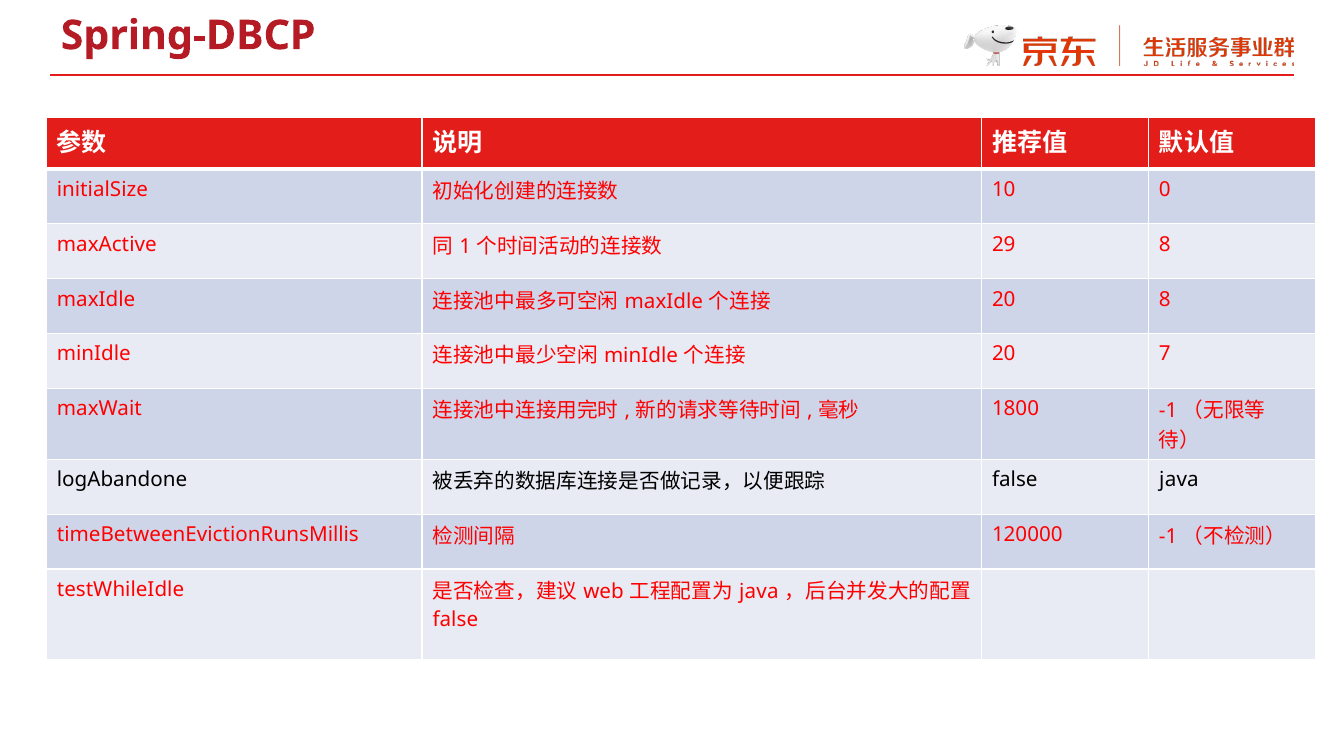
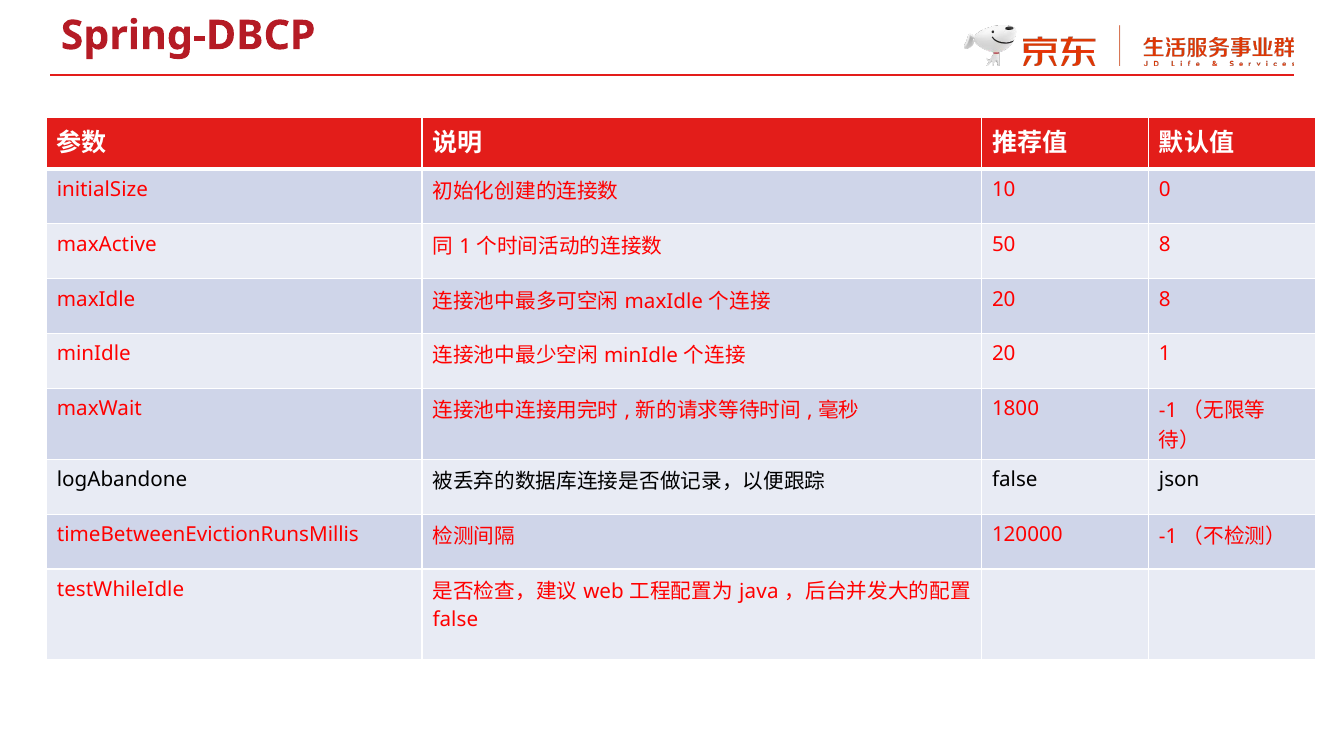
29: 29 -> 50
20 7: 7 -> 1
false java: java -> json
